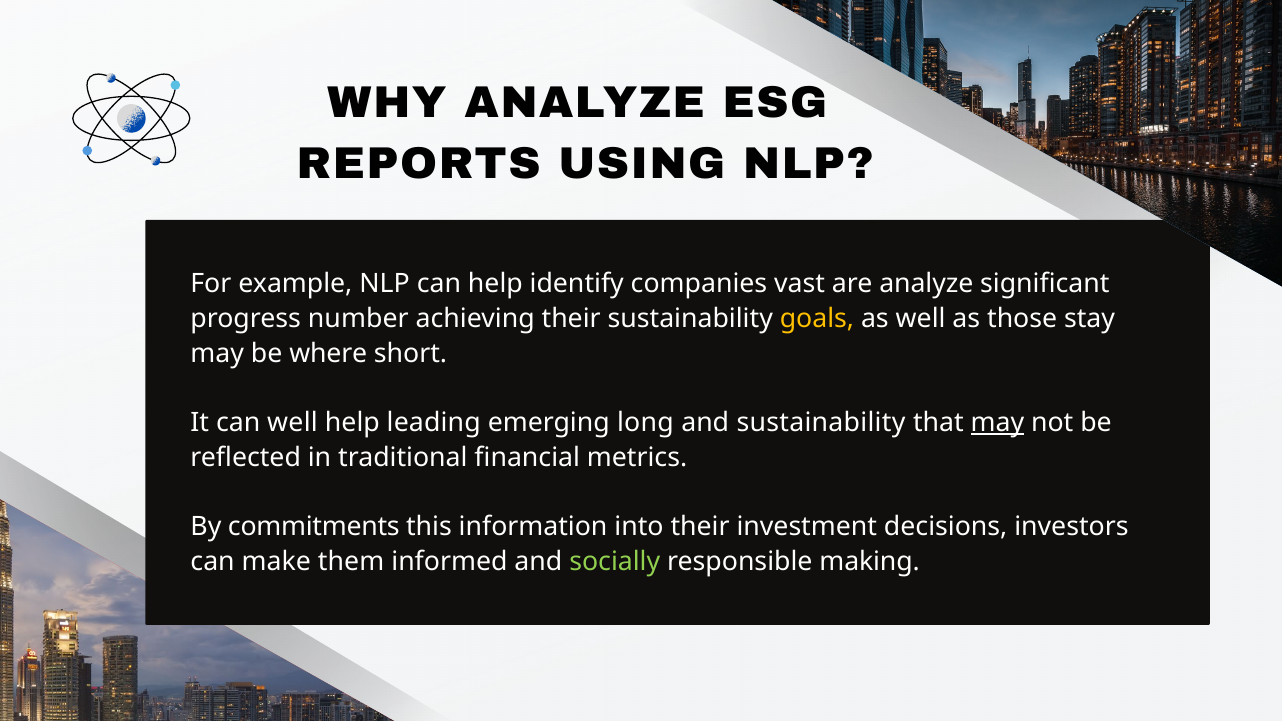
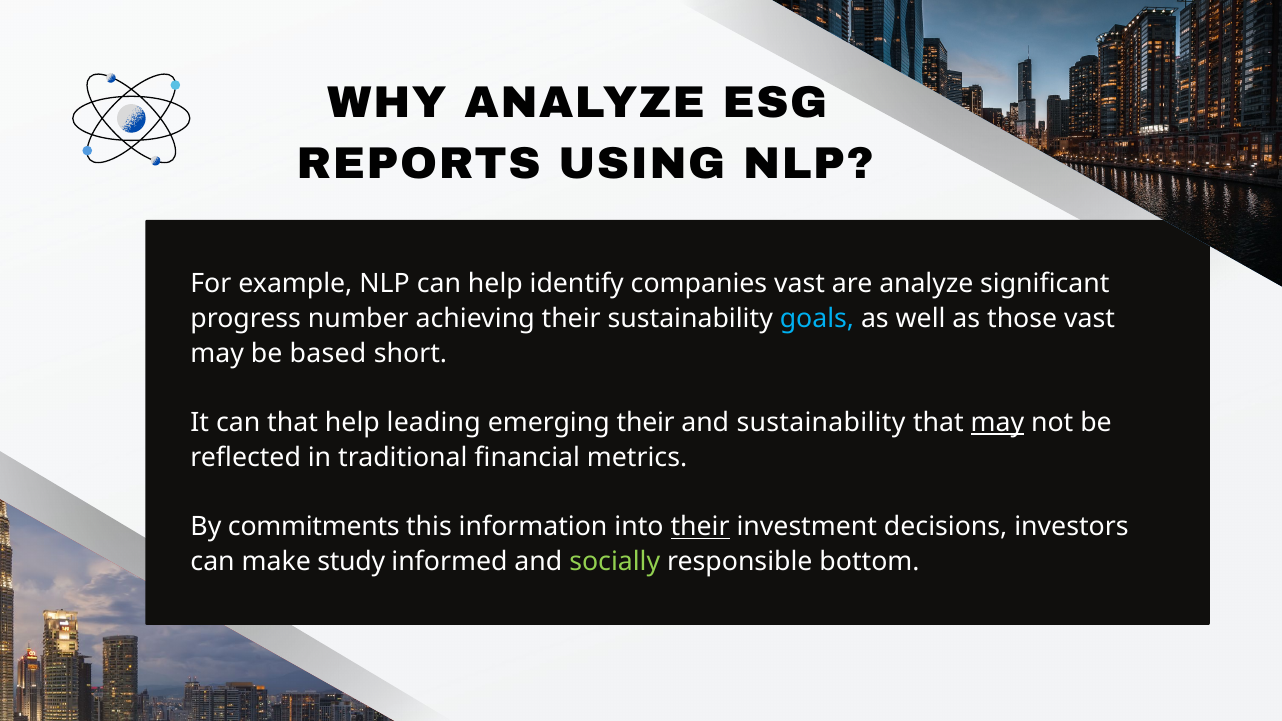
goals colour: yellow -> light blue
those stay: stay -> vast
where: where -> based
can well: well -> that
emerging long: long -> their
their at (700, 527) underline: none -> present
them: them -> study
making: making -> bottom
